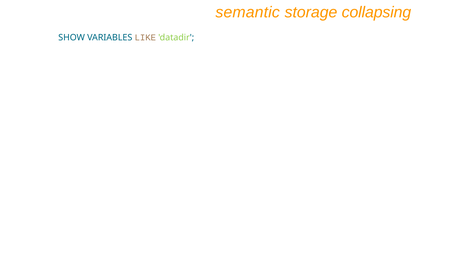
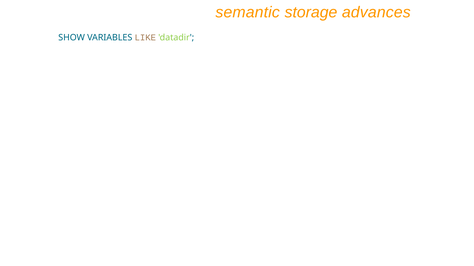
collapsing: collapsing -> advances
